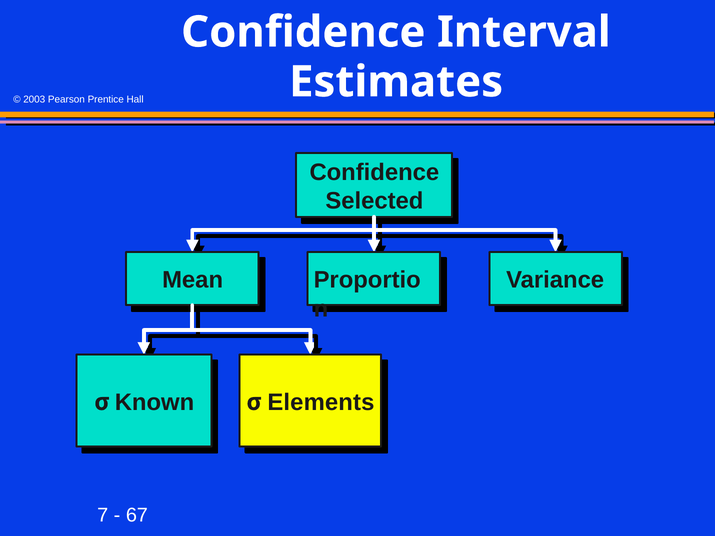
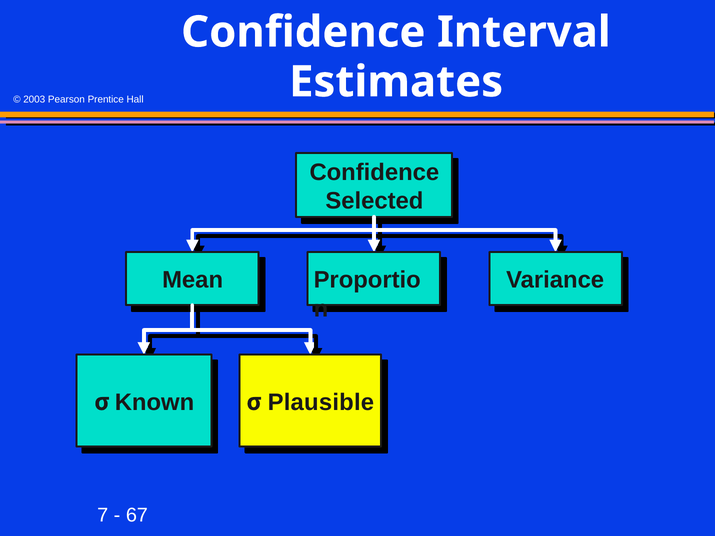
Elements: Elements -> Plausible
